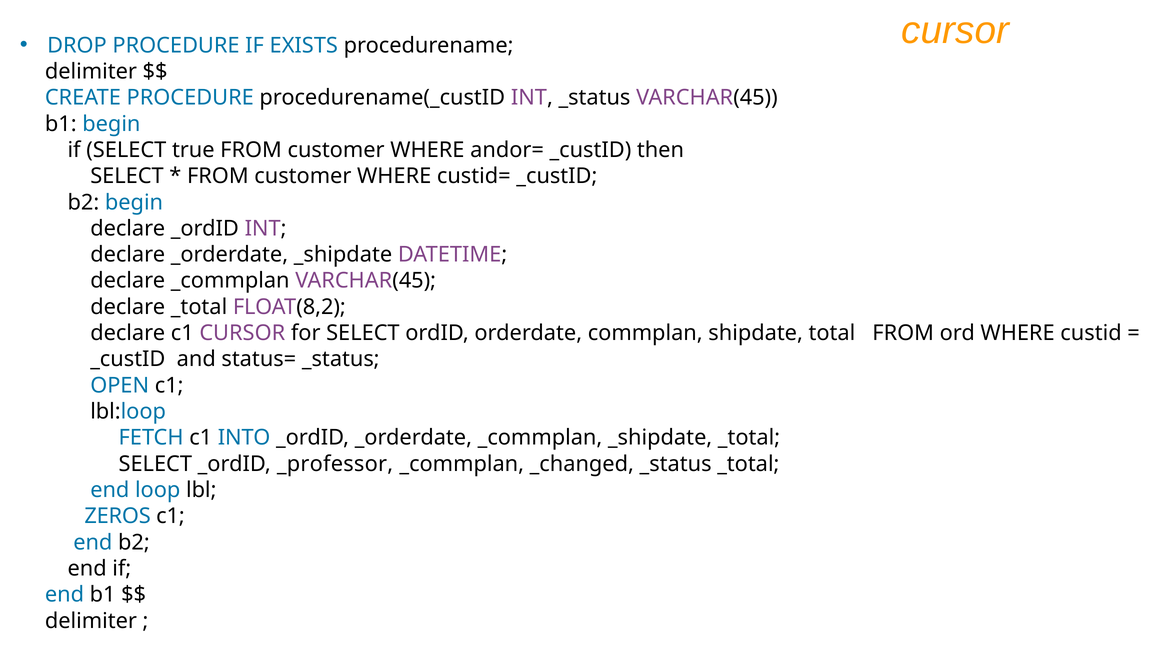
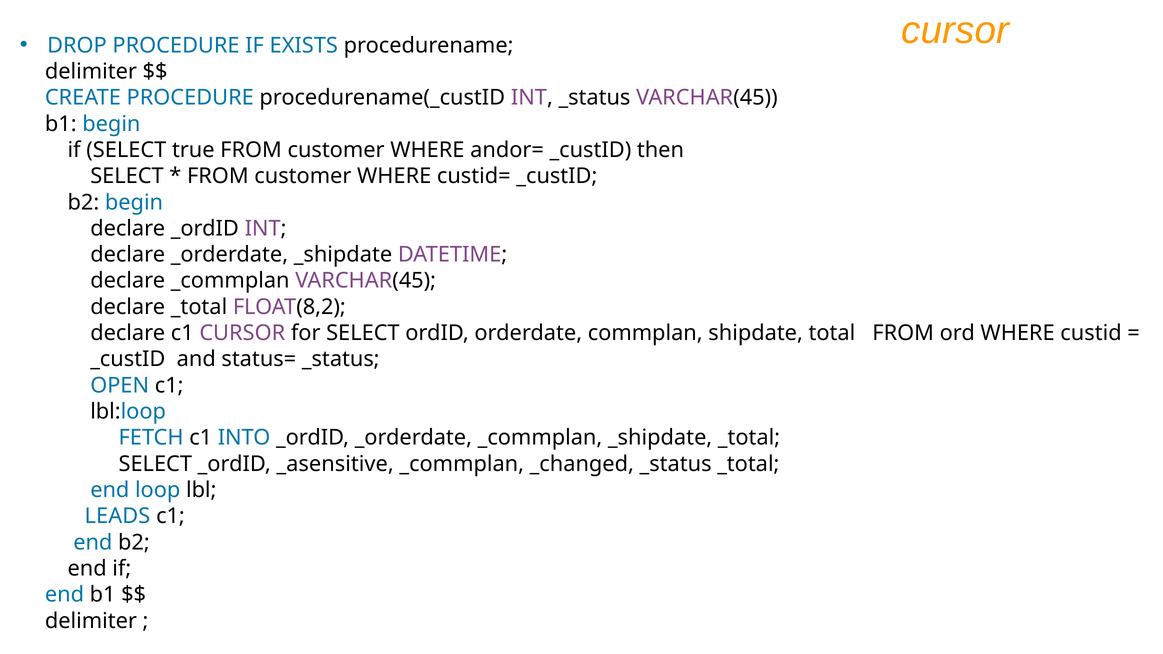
_professor: _professor -> _asensitive
ZEROS: ZEROS -> LEADS
